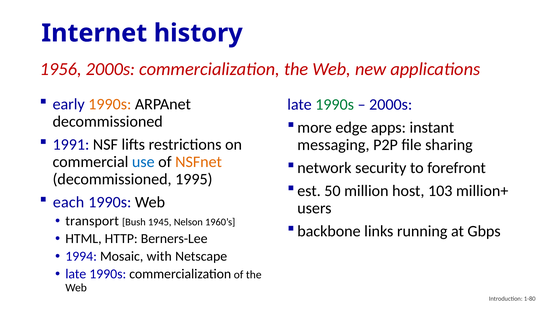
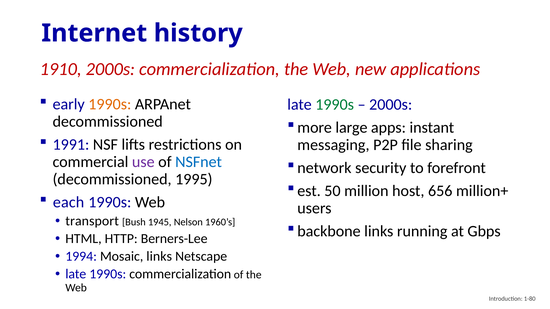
1956: 1956 -> 1910
edge: edge -> large
use colour: blue -> purple
NSFnet colour: orange -> blue
103: 103 -> 656
Mosaic with: with -> links
